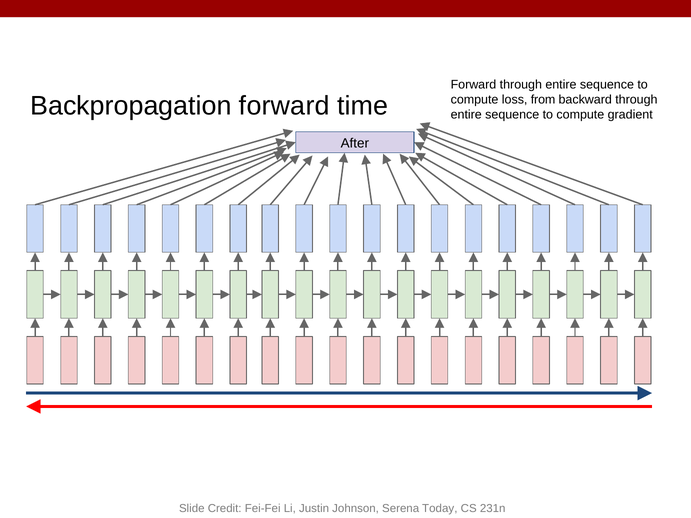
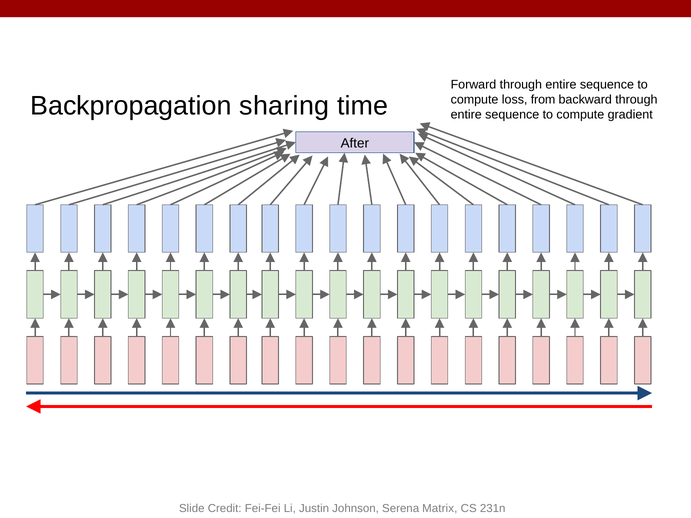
Backpropagation forward: forward -> sharing
Today: Today -> Matrix
